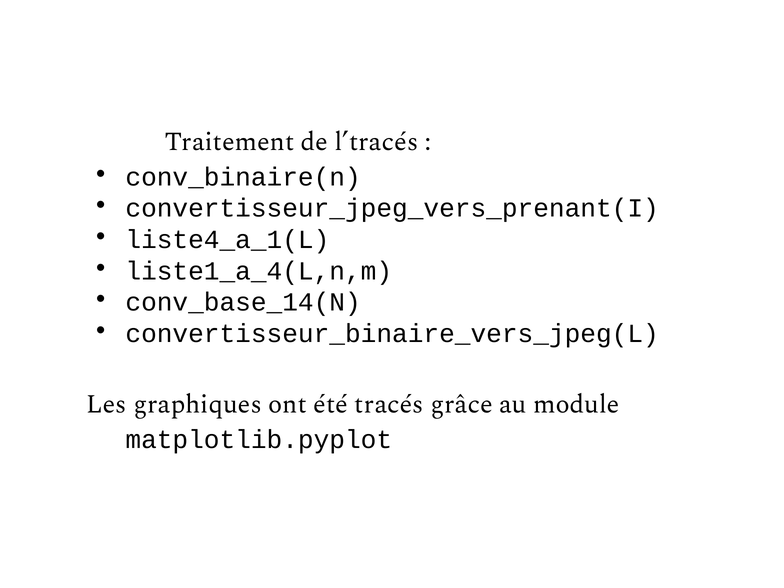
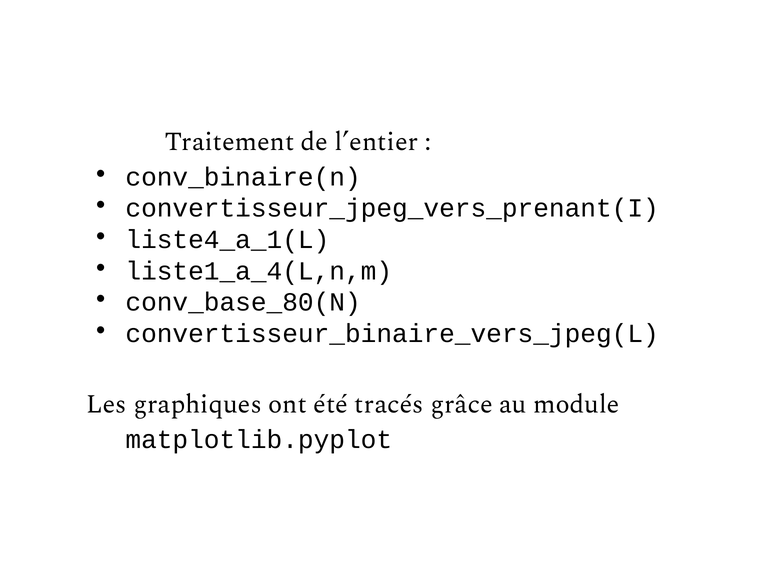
l’tracés: l’tracés -> l’entier
conv_base_14(N: conv_base_14(N -> conv_base_80(N
